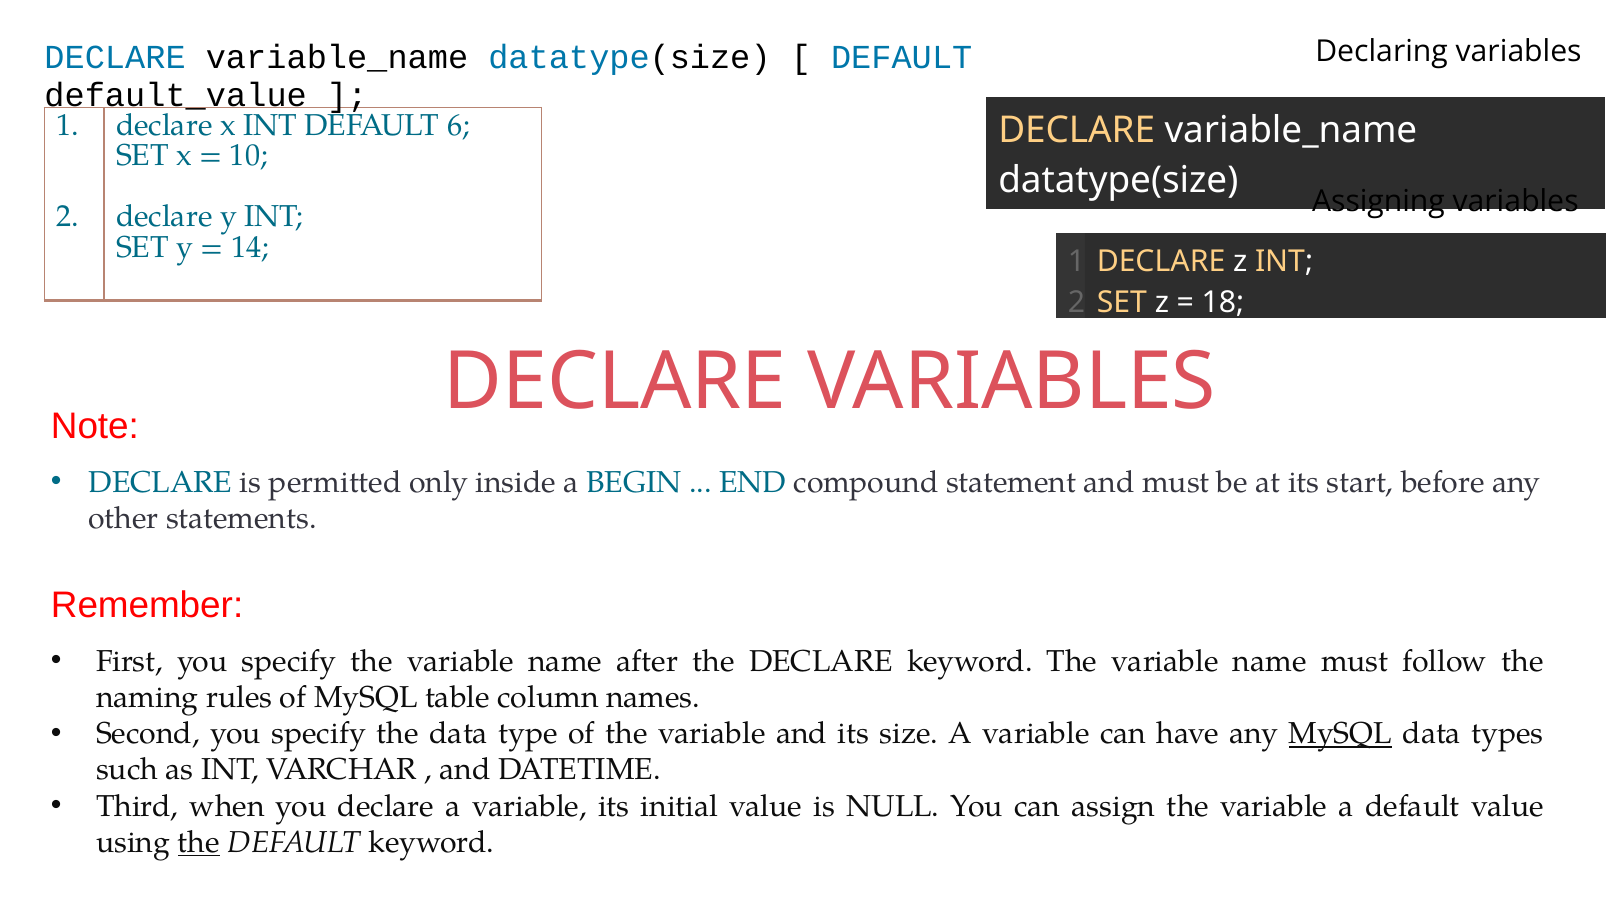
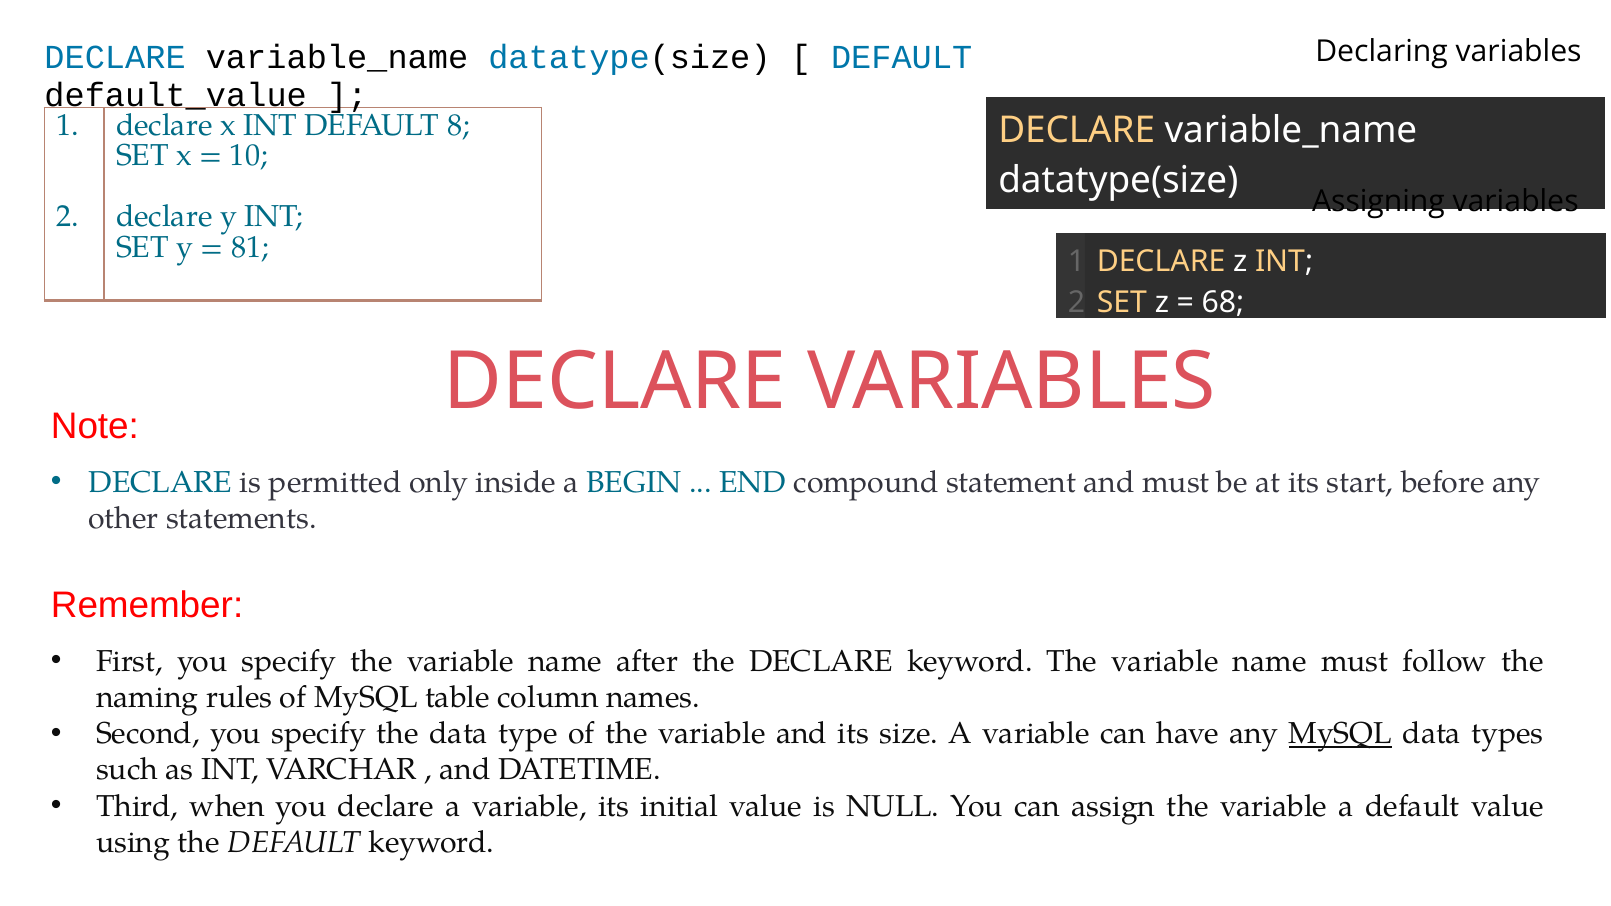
6: 6 -> 8
14: 14 -> 81
18: 18 -> 68
the at (199, 843) underline: present -> none
